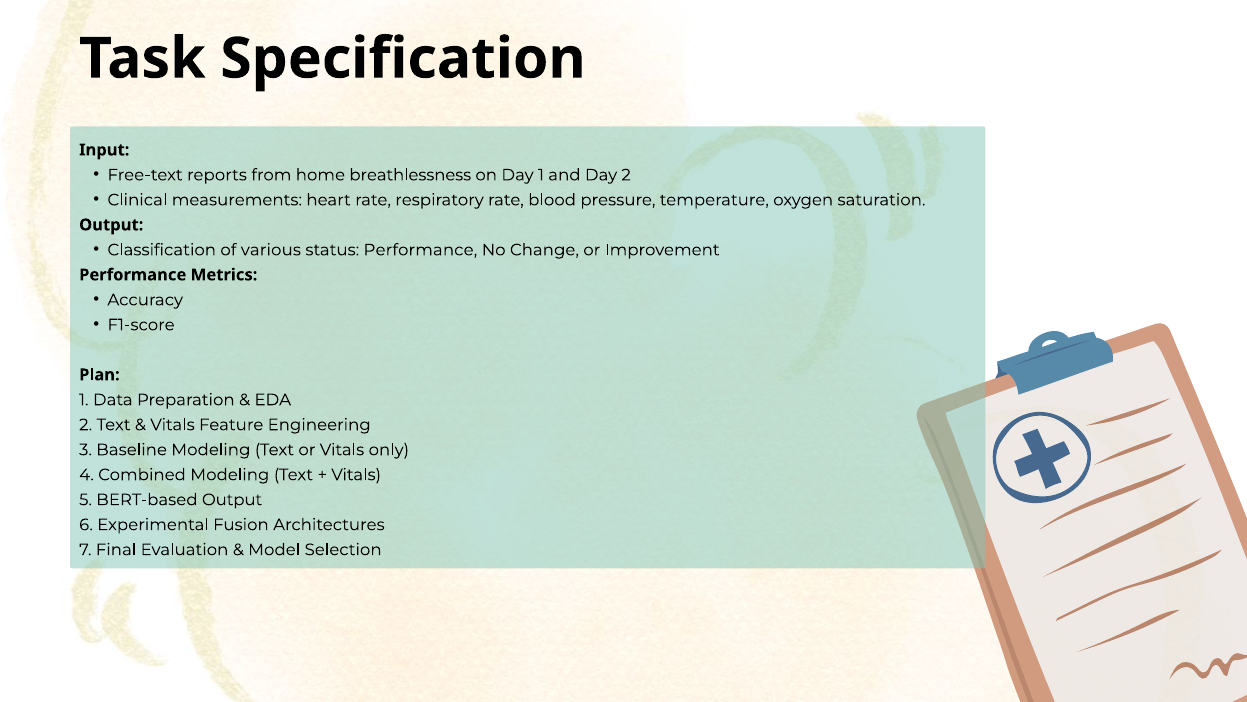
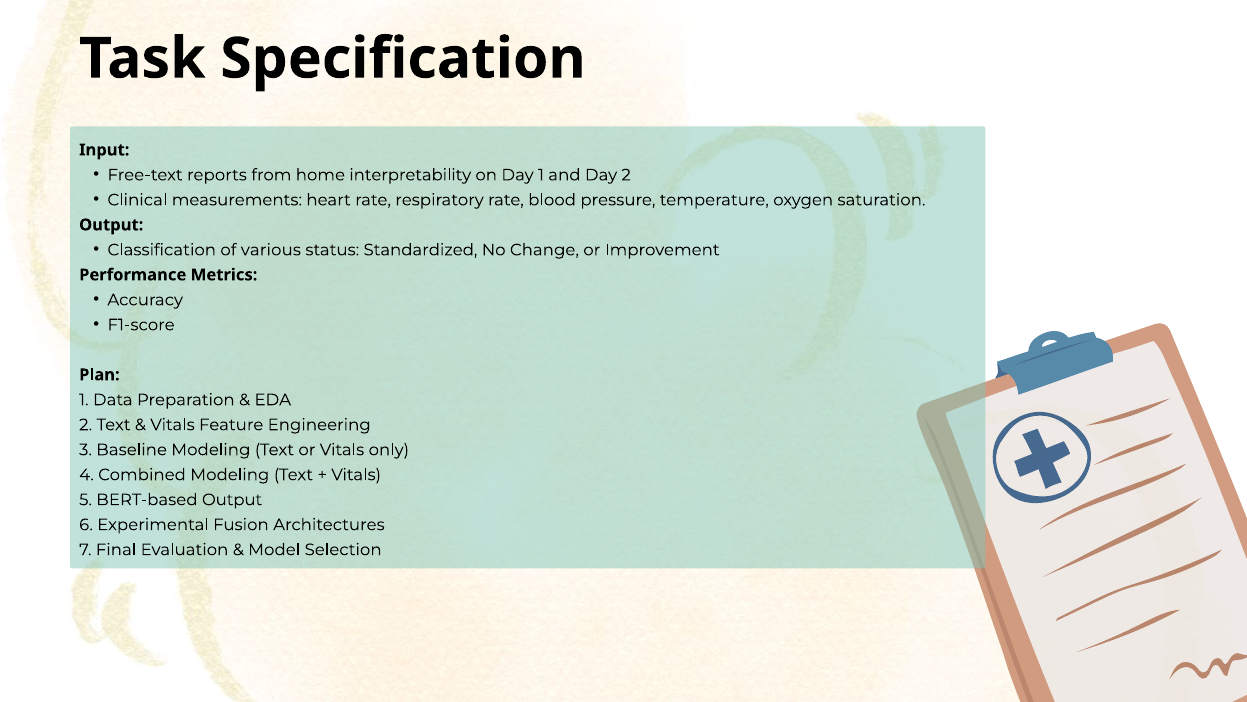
breathlessness: breathlessness -> interpretability
status Performance: Performance -> Standardized
